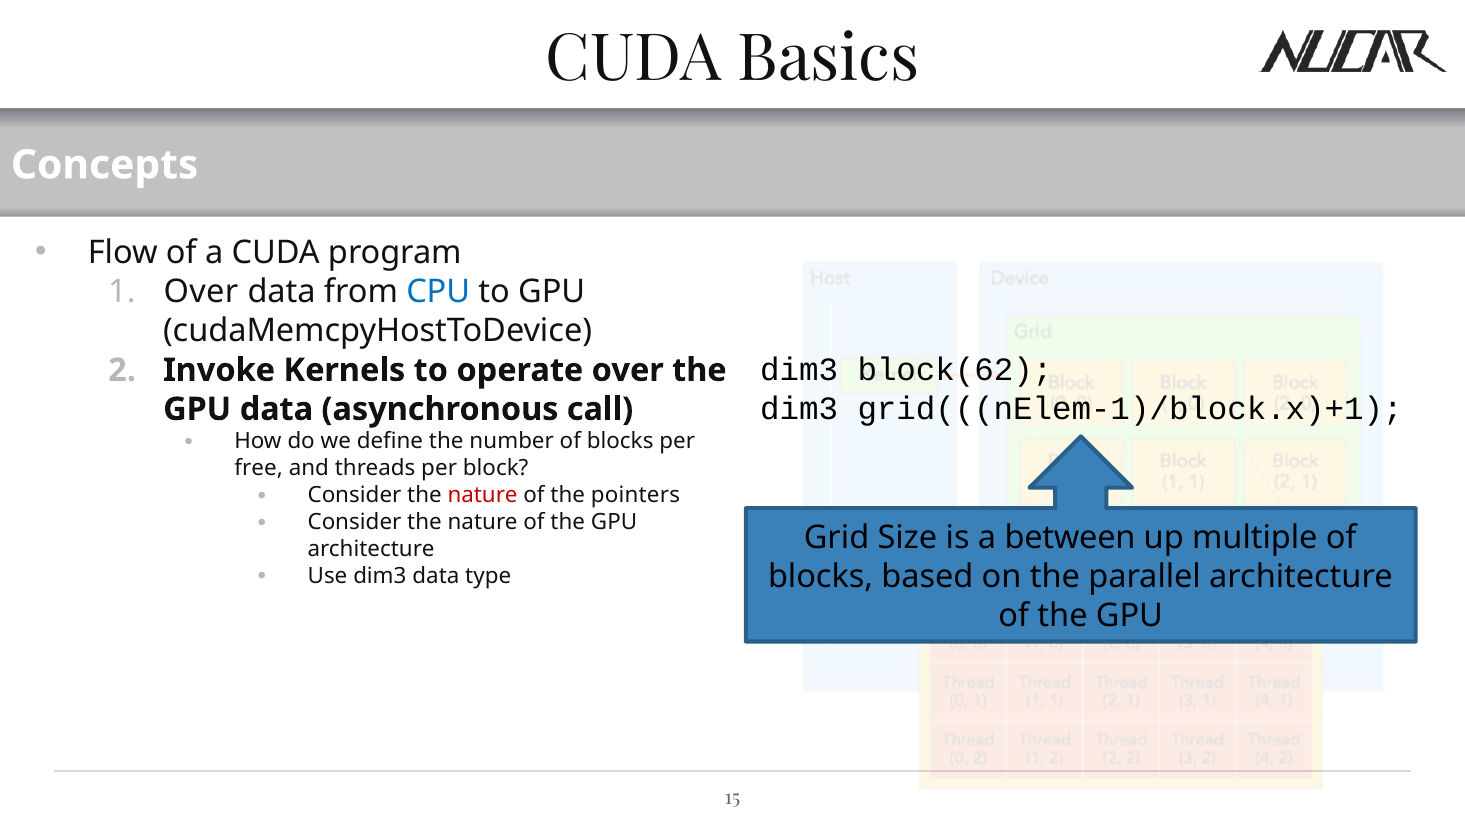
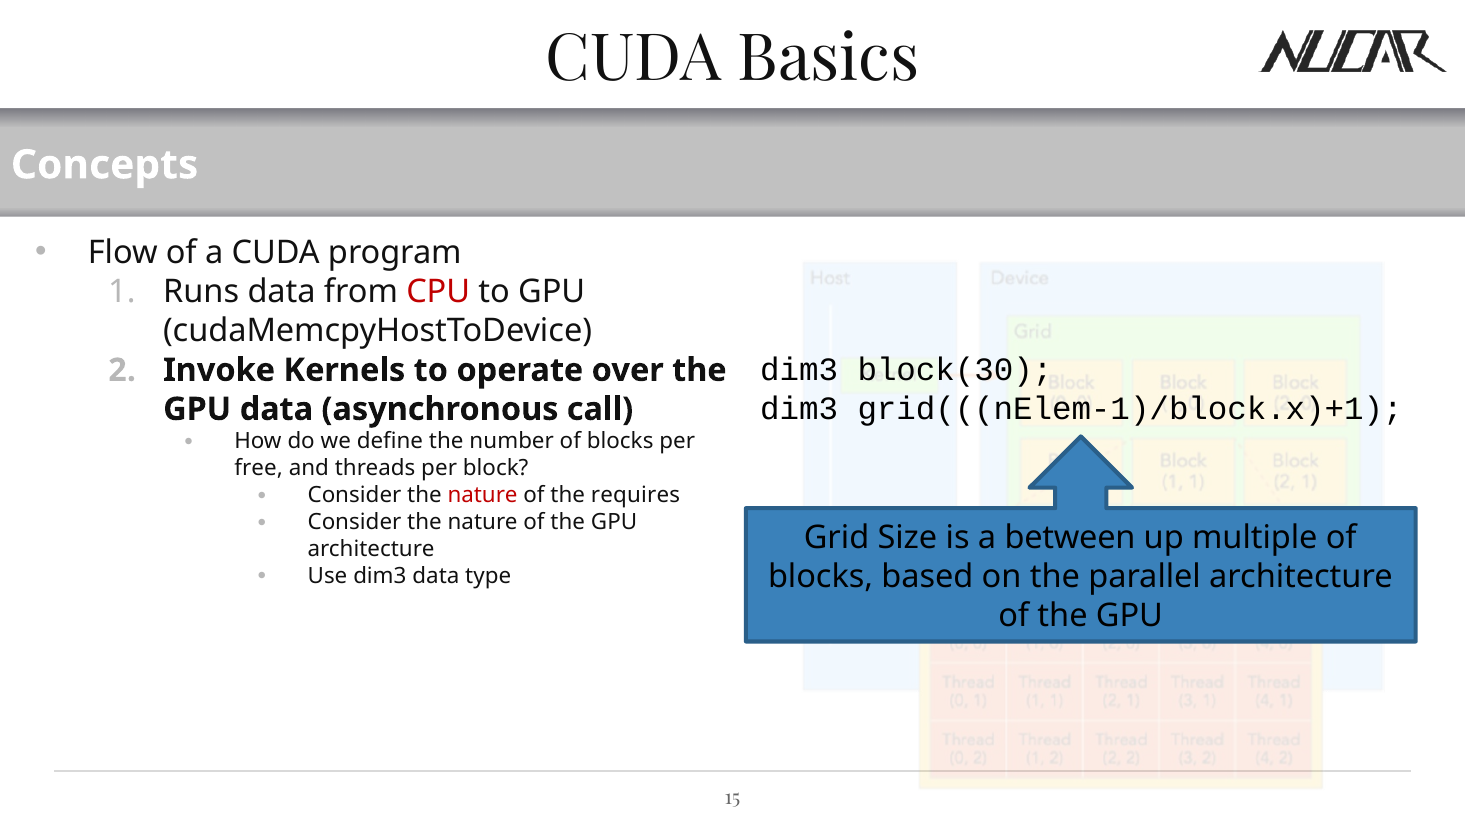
Over at (201, 292): Over -> Runs
CPU colour: blue -> red
block(62: block(62 -> block(30
pointers: pointers -> requires
